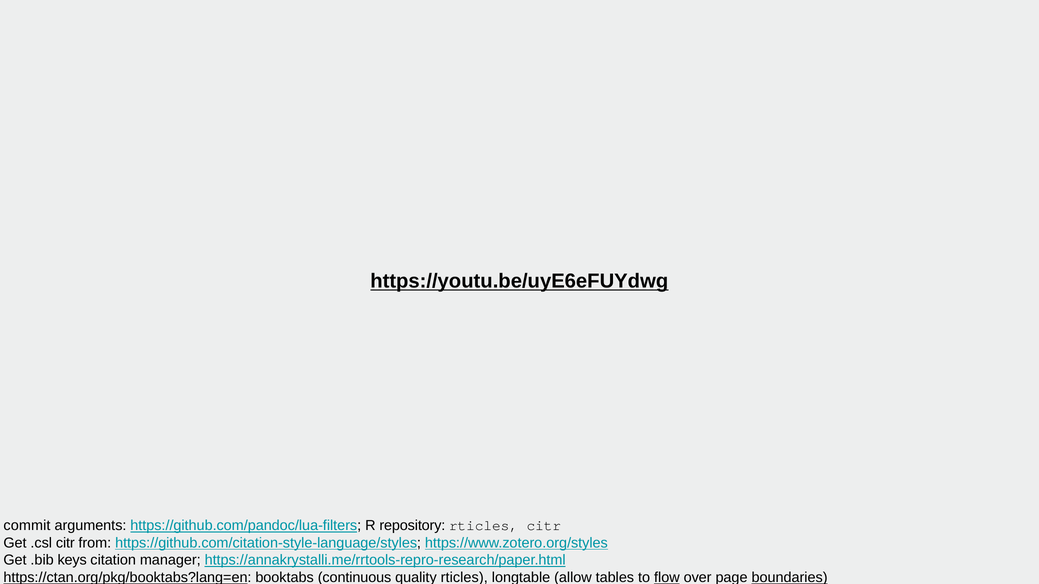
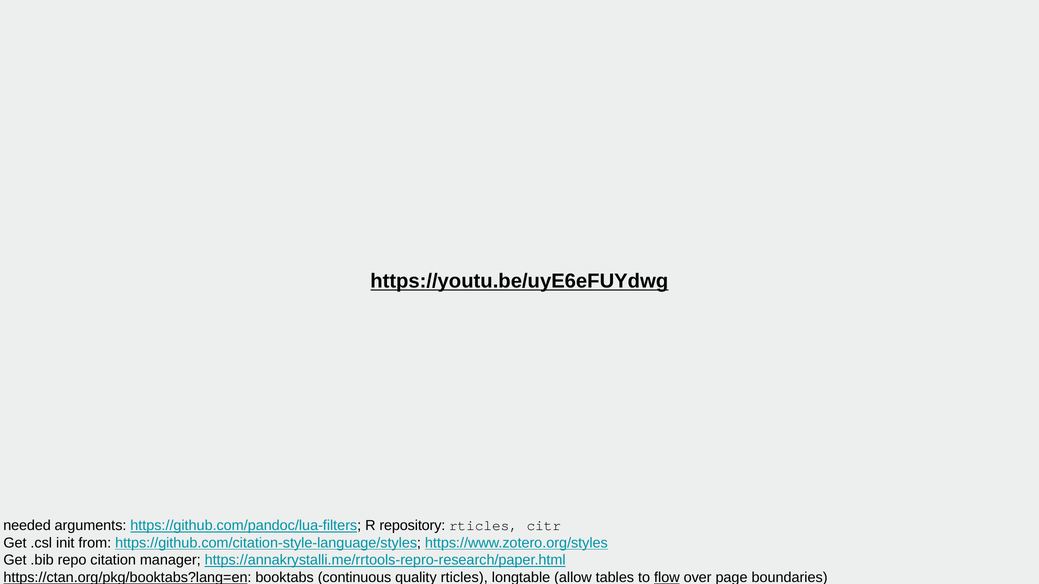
commit: commit -> needed
.csl citr: citr -> init
keys: keys -> repo
boundaries underline: present -> none
